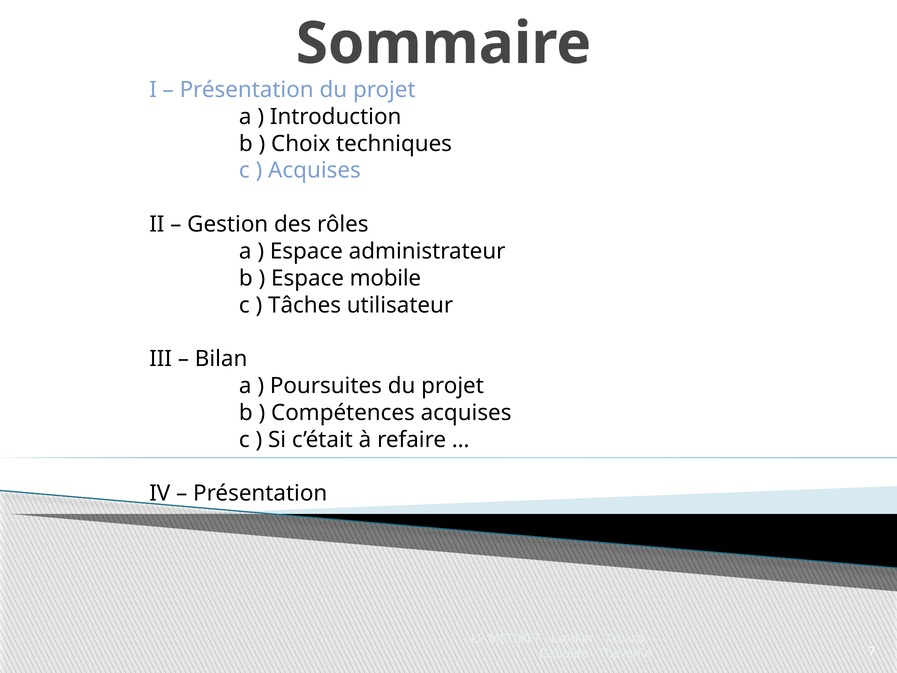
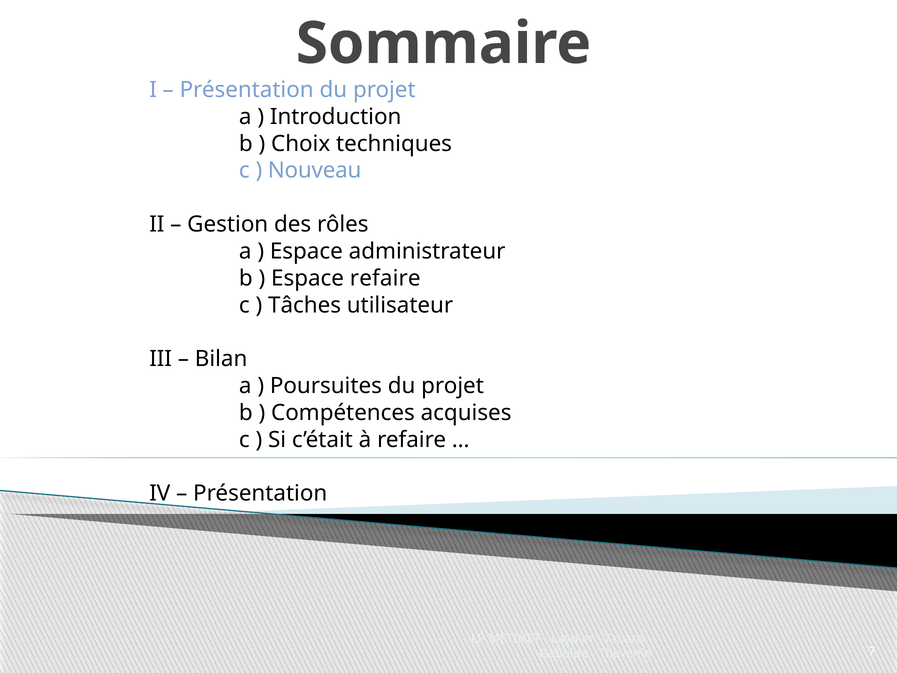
Acquises at (314, 170): Acquises -> Nouveau
Espace mobile: mobile -> refaire
